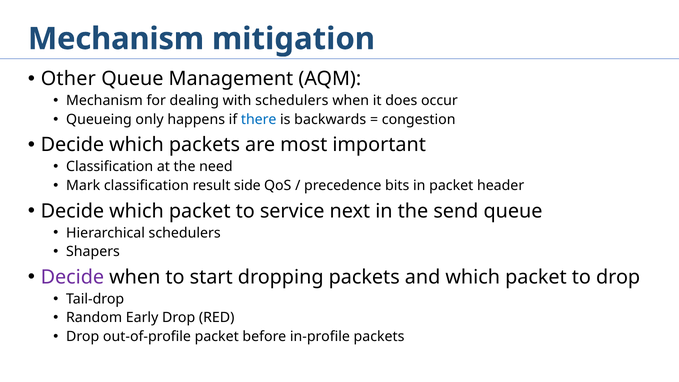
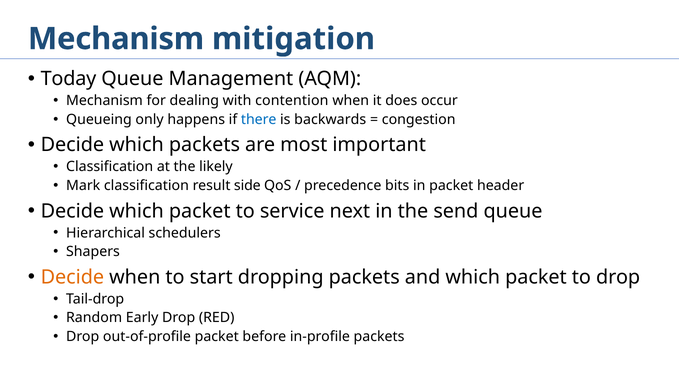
Other: Other -> Today
with schedulers: schedulers -> contention
need: need -> likely
Decide at (72, 277) colour: purple -> orange
